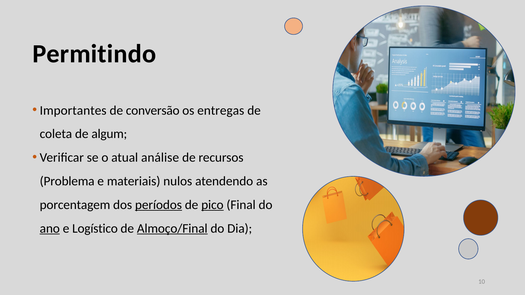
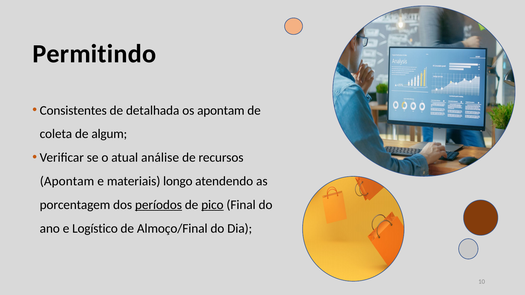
Importantes: Importantes -> Consistentes
conversão: conversão -> detalhada
os entregas: entregas -> apontam
Problema at (67, 181): Problema -> Apontam
nulos: nulos -> longo
ano underline: present -> none
Almoço/Final underline: present -> none
